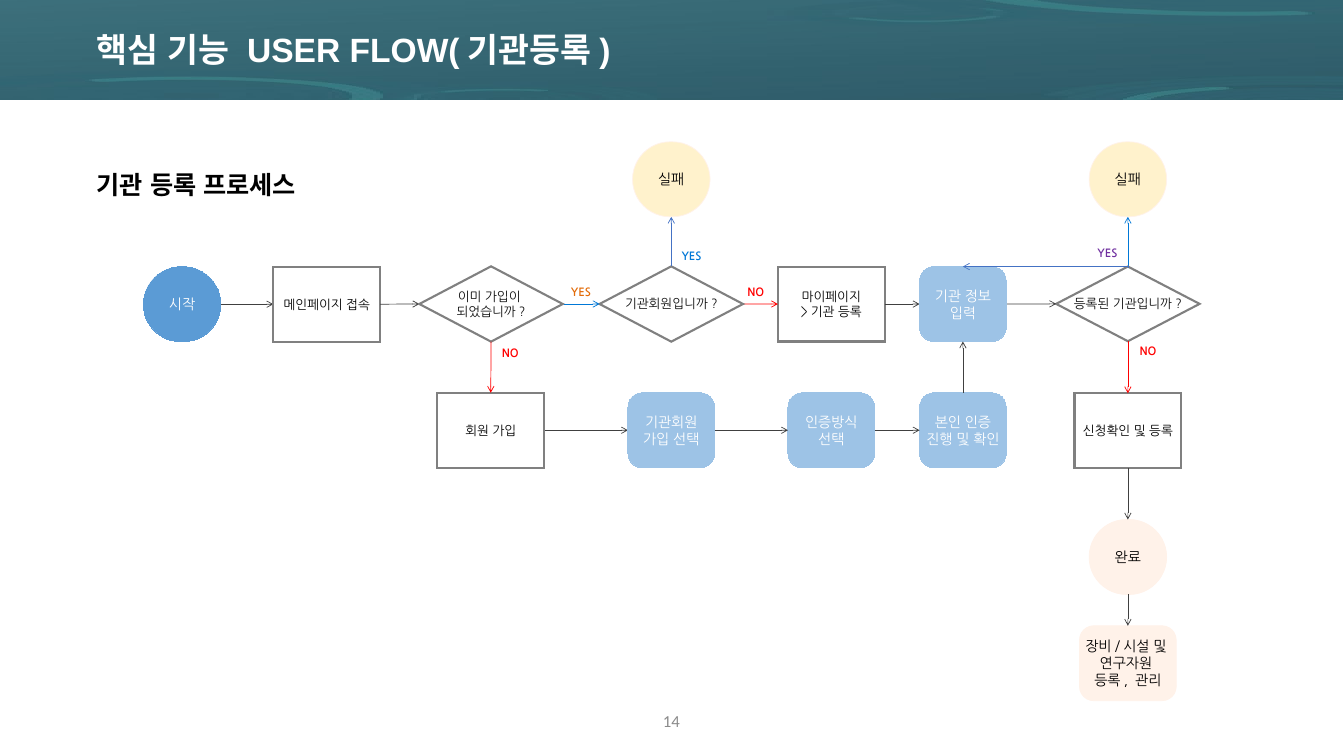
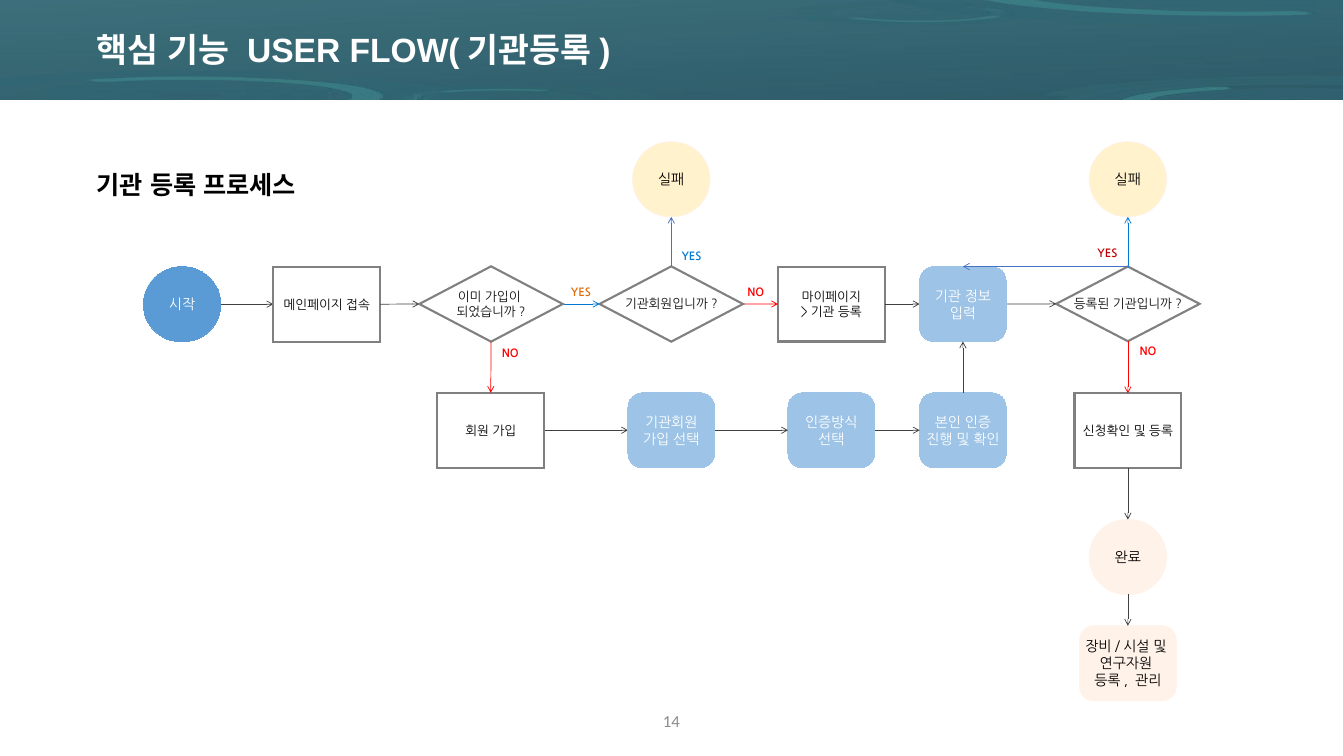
YES at (1107, 254) colour: purple -> red
